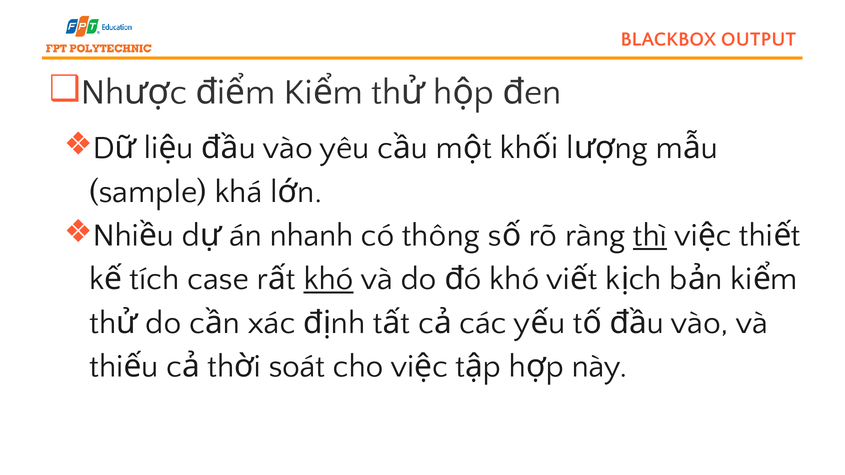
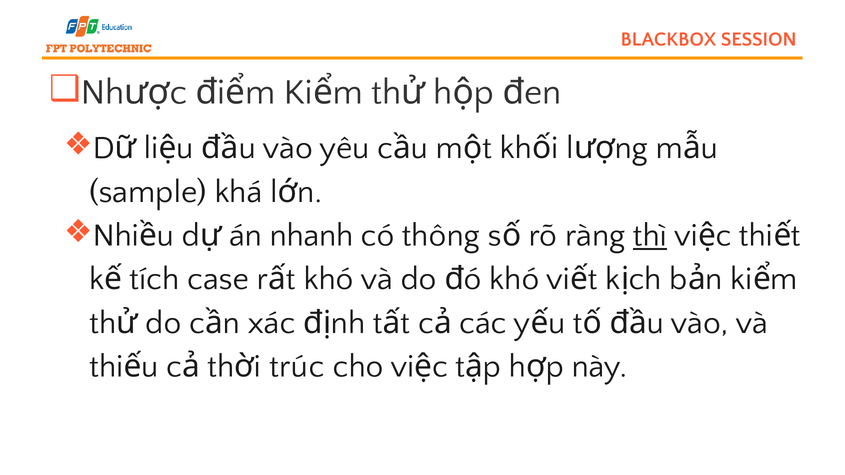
OUTPUT: OUTPUT -> SESSION
khó at (329, 279) underline: present -> none
soát: soát -> trúc
